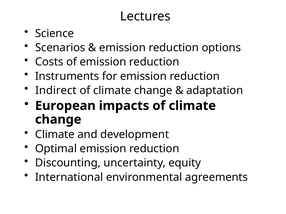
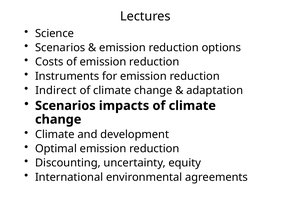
European at (65, 106): European -> Scenarios
